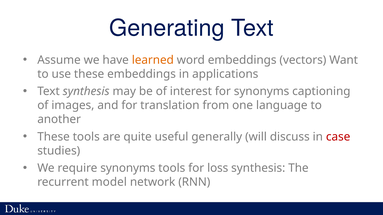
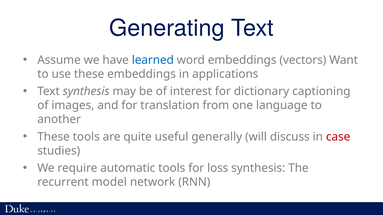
learned colour: orange -> blue
for synonyms: synonyms -> dictionary
require synonyms: synonyms -> automatic
